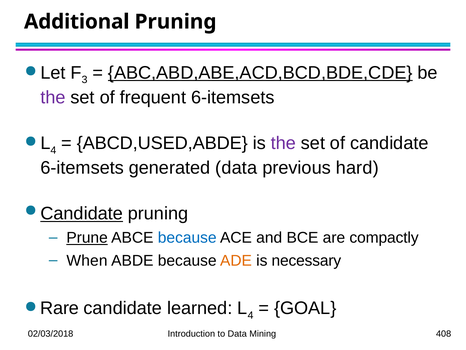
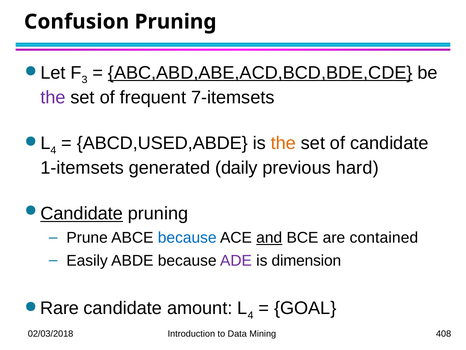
Additional: Additional -> Confusion
frequent 6-itemsets: 6-itemsets -> 7-itemsets
the at (283, 143) colour: purple -> orange
6-itemsets at (82, 168): 6-itemsets -> 1-itemsets
generated data: data -> daily
Prune underline: present -> none
and underline: none -> present
compactly: compactly -> contained
When: When -> Easily
ADE colour: orange -> purple
necessary: necessary -> dimension
learned: learned -> amount
